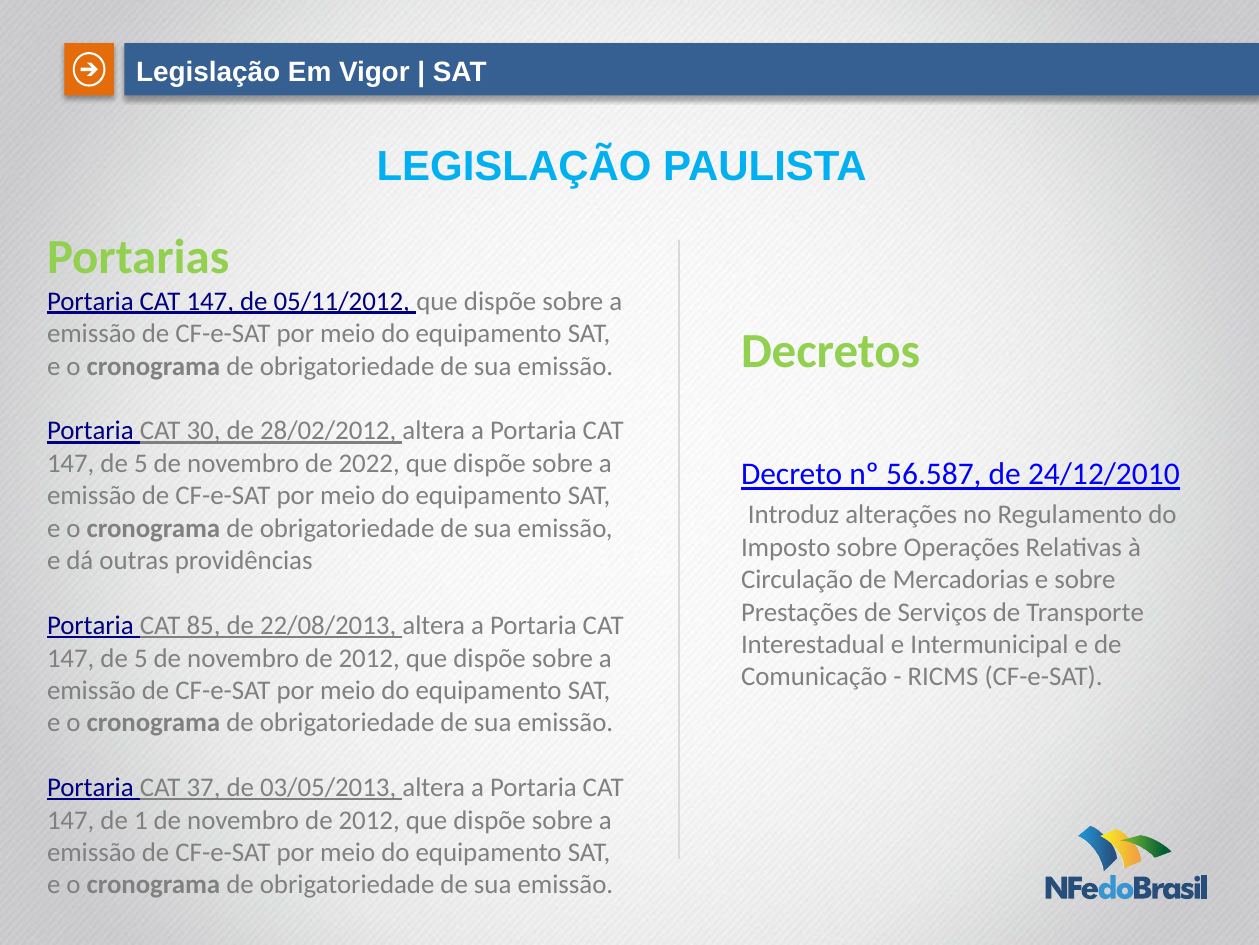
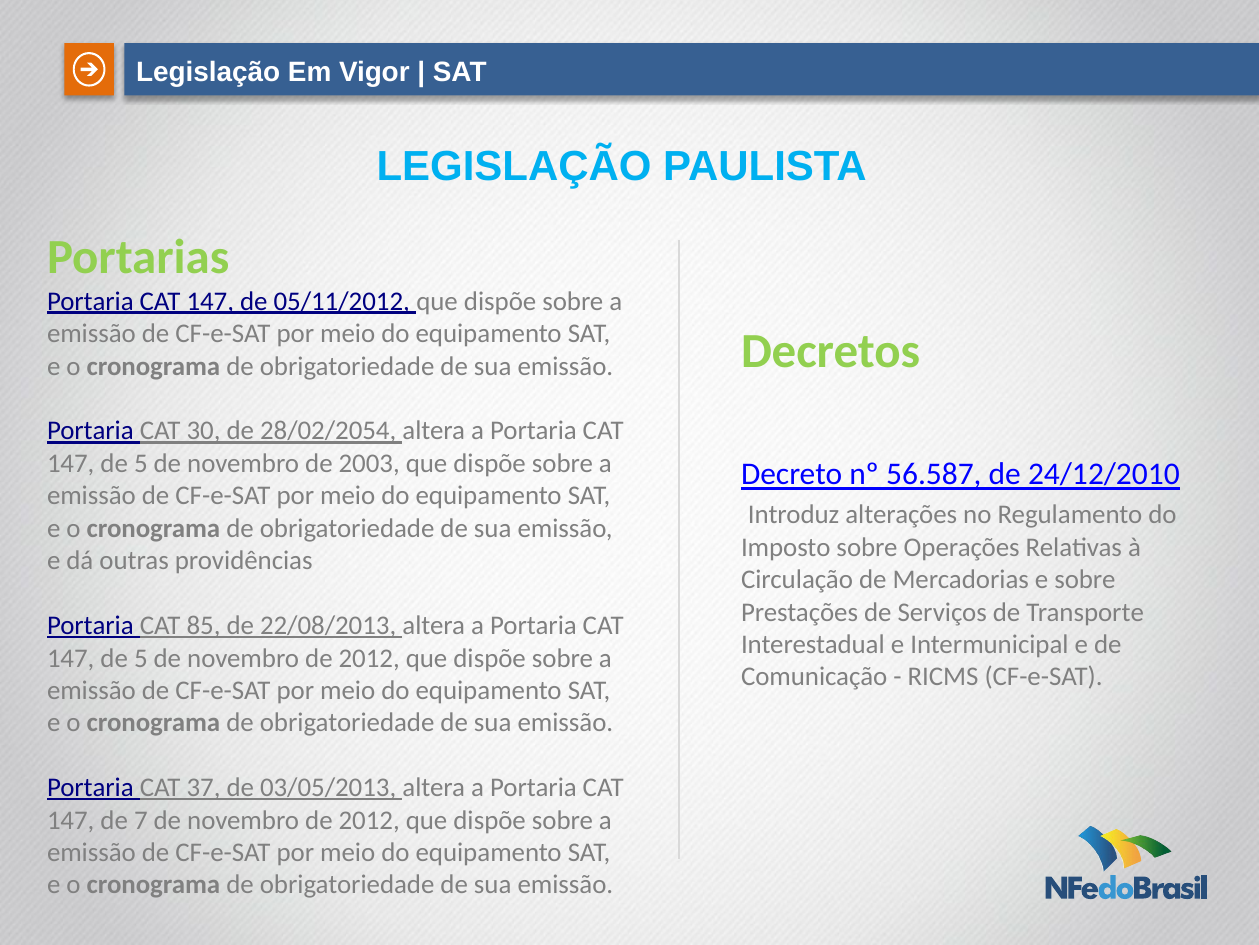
28/02/2012: 28/02/2012 -> 28/02/2054
2022: 2022 -> 2003
1: 1 -> 7
